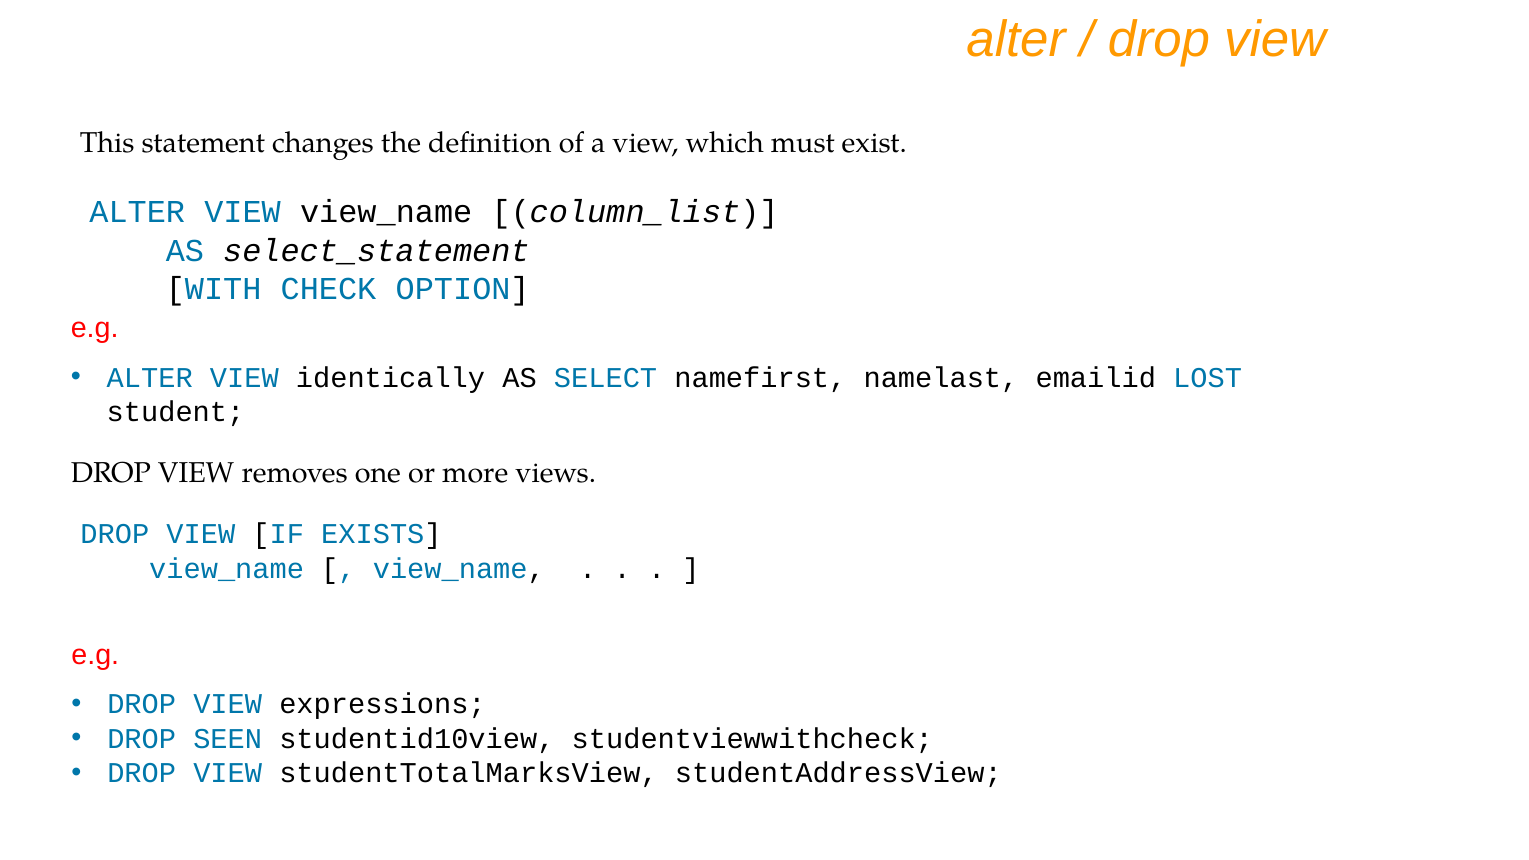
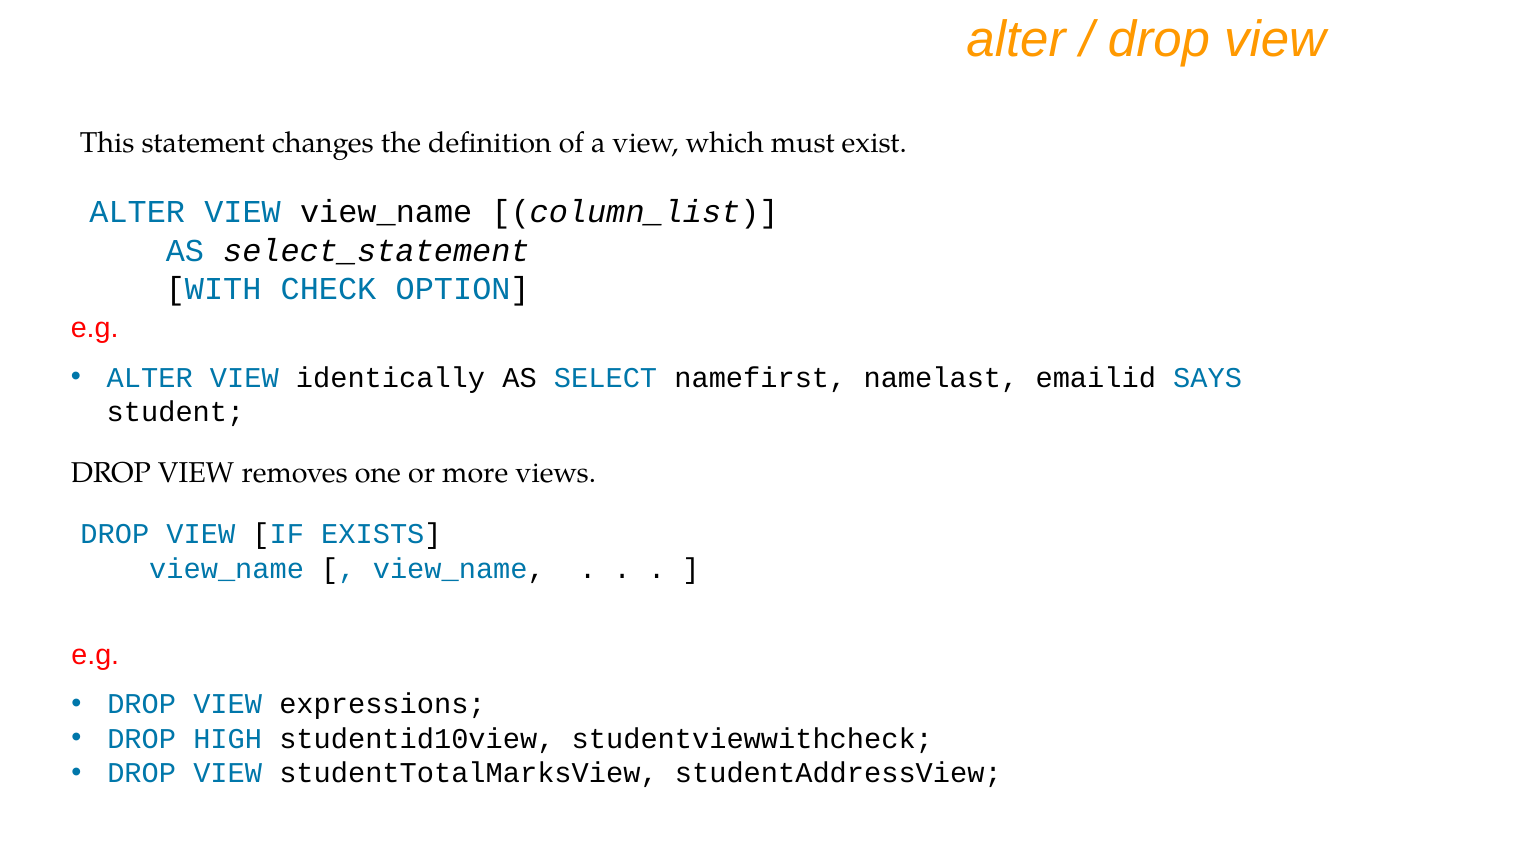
LOST: LOST -> SAYS
SEEN: SEEN -> HIGH
